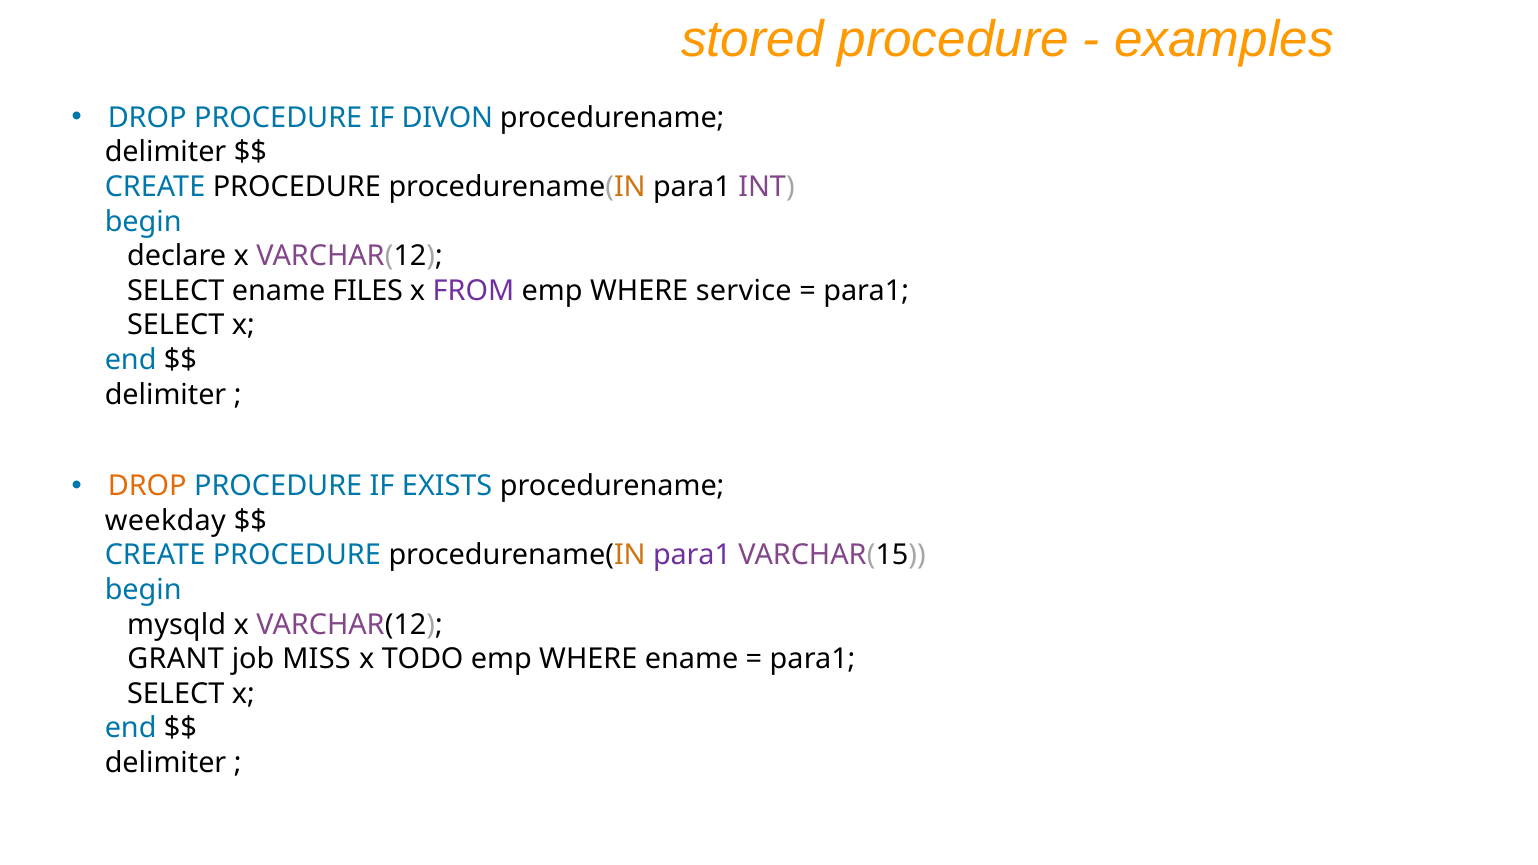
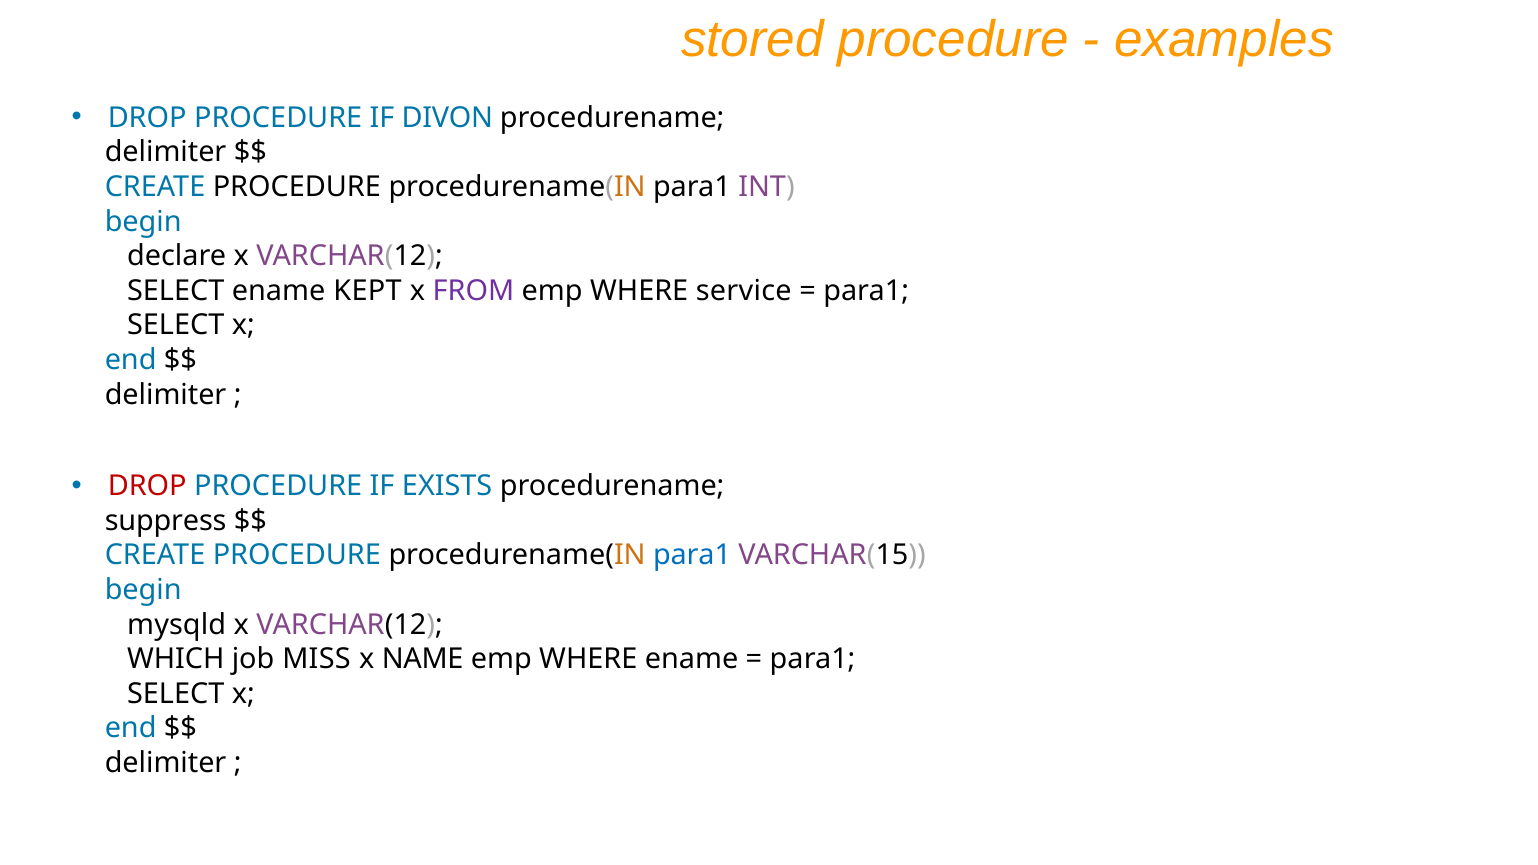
FILES: FILES -> KEPT
DROP at (147, 486) colour: orange -> red
weekday: weekday -> suppress
para1 at (692, 556) colour: purple -> blue
GRANT: GRANT -> WHICH
TODO: TODO -> NAME
